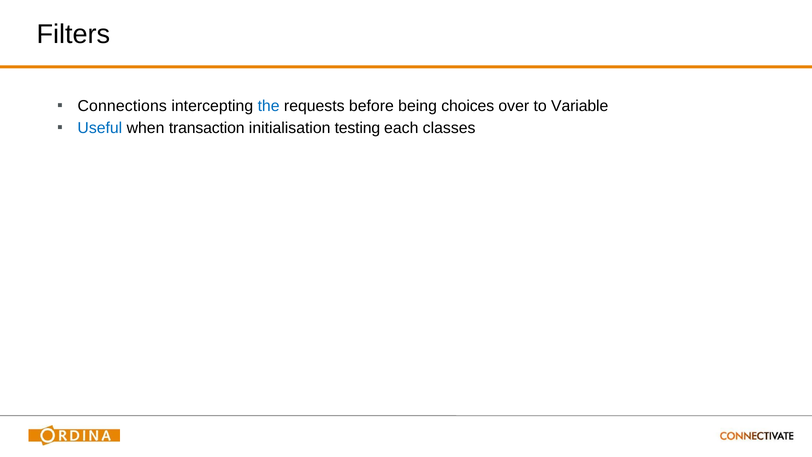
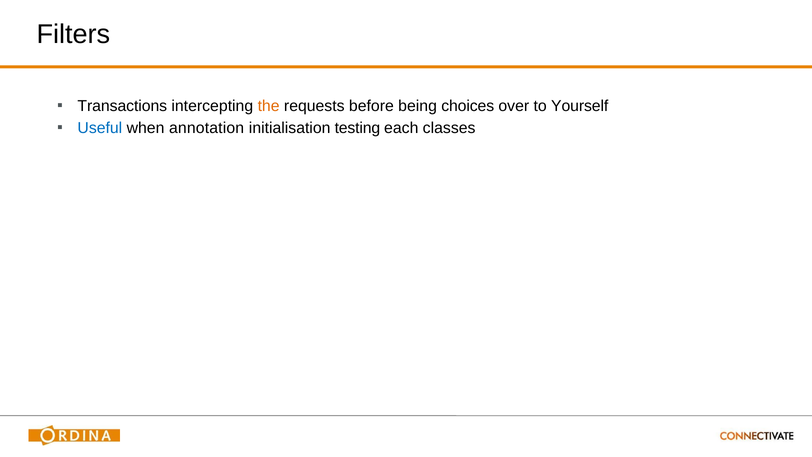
Connections: Connections -> Transactions
the colour: blue -> orange
Variable: Variable -> Yourself
transaction: transaction -> annotation
